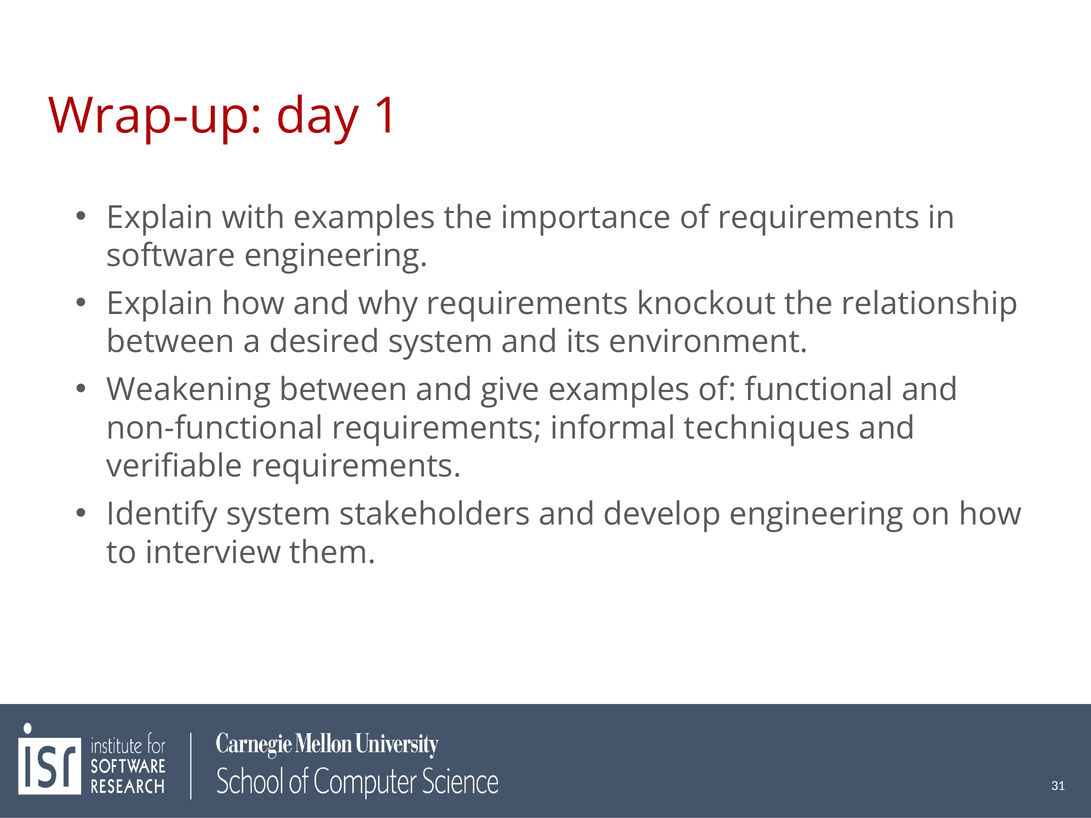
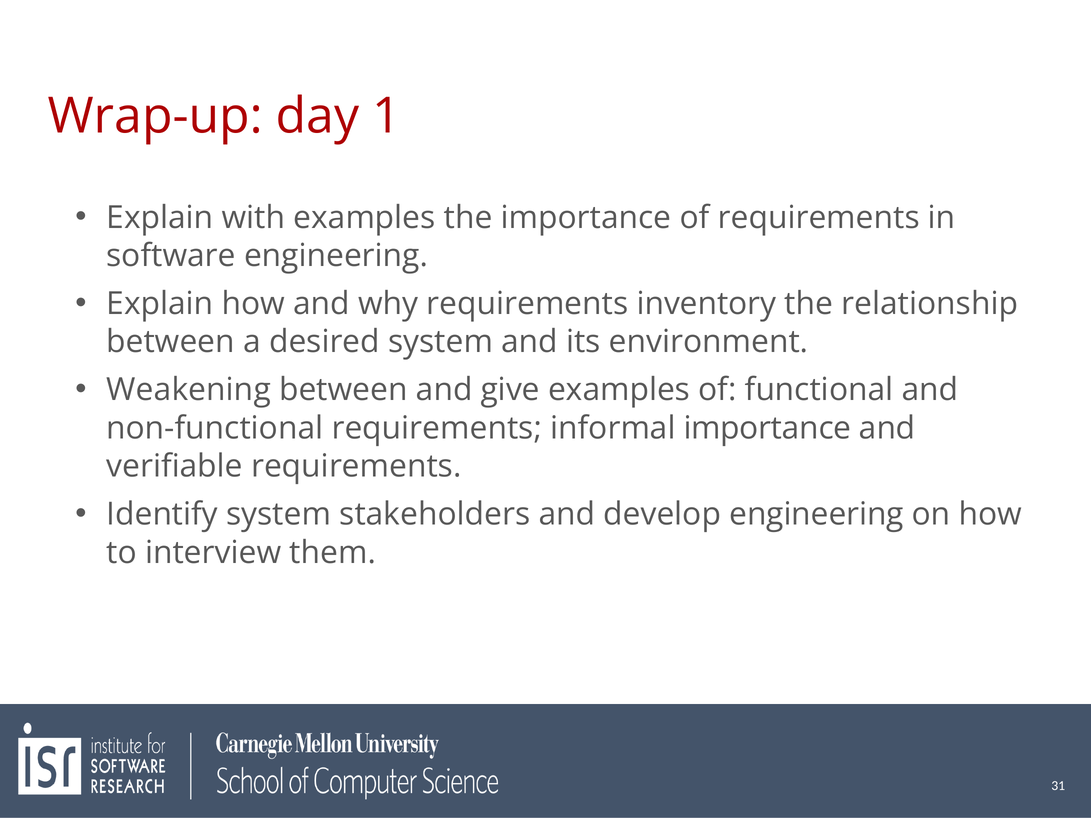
knockout: knockout -> inventory
informal techniques: techniques -> importance
